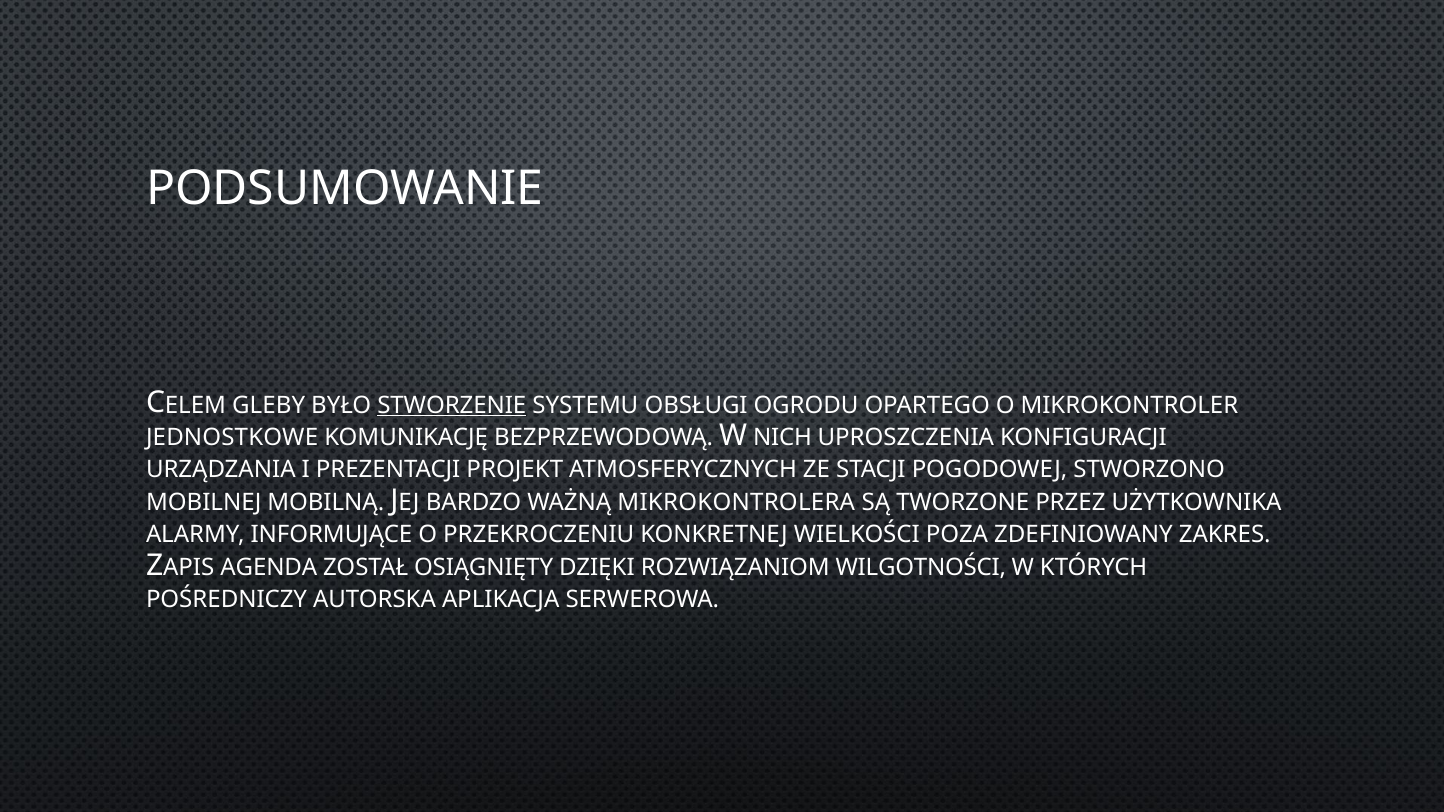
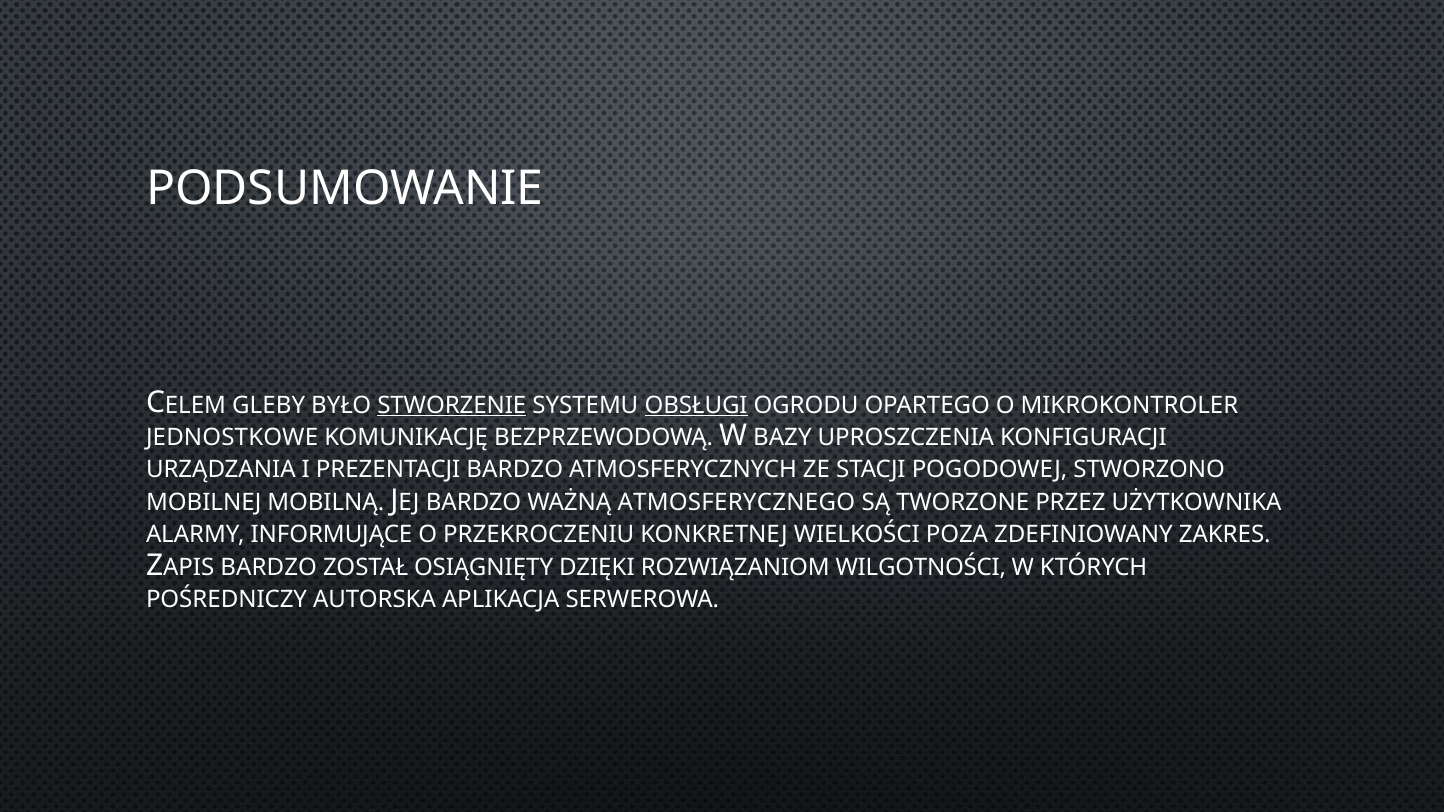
OBSŁUGI underline: none -> present
NICH: NICH -> BAZY
PREZENTACJI PROJEKT: PROJEKT -> BARDZO
MIKROKONTROLERA: MIKROKONTROLERA -> ATMOSFERYCZNEGO
AGENDA at (269, 568): AGENDA -> BARDZO
